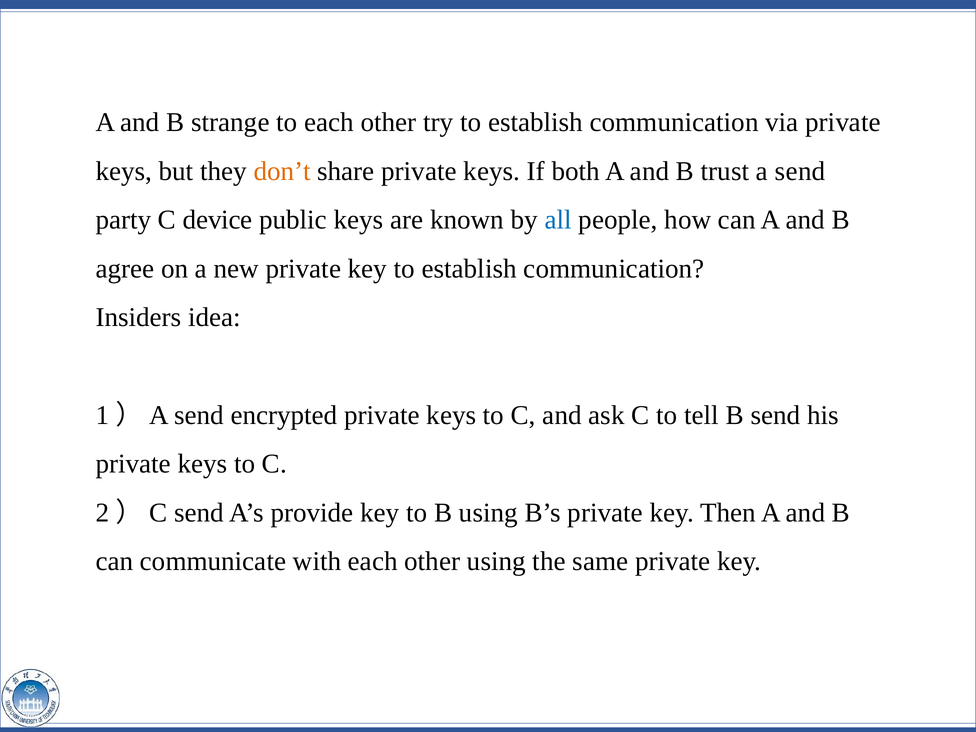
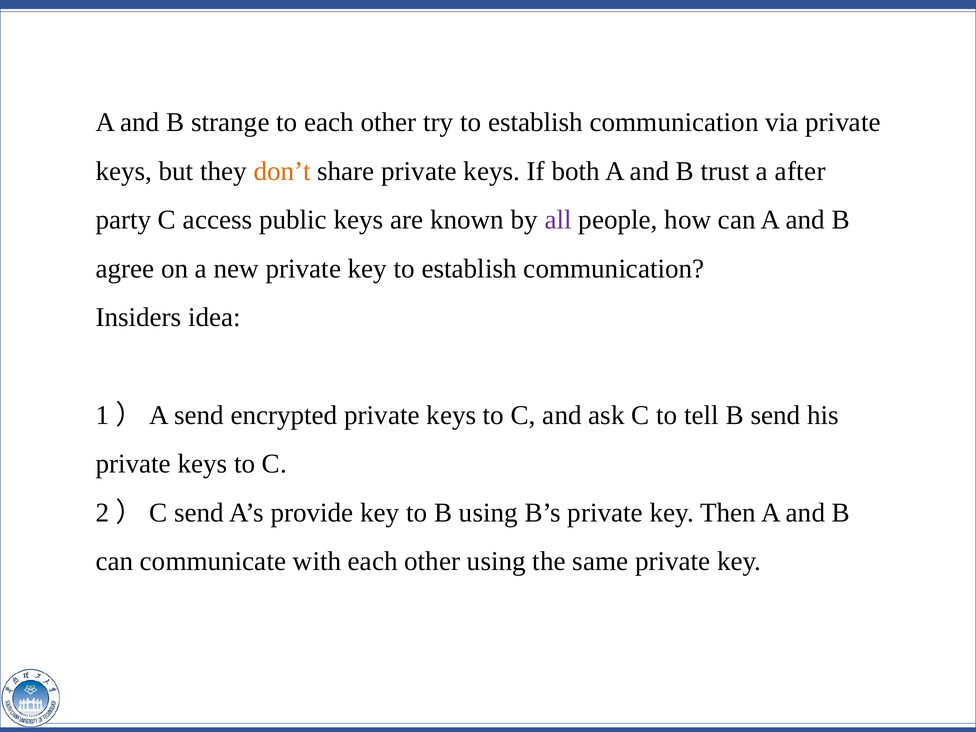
a send: send -> after
device: device -> access
all colour: blue -> purple
